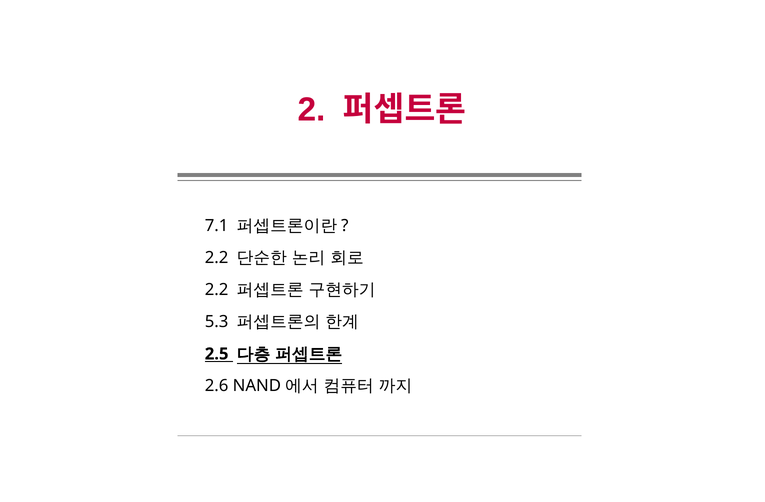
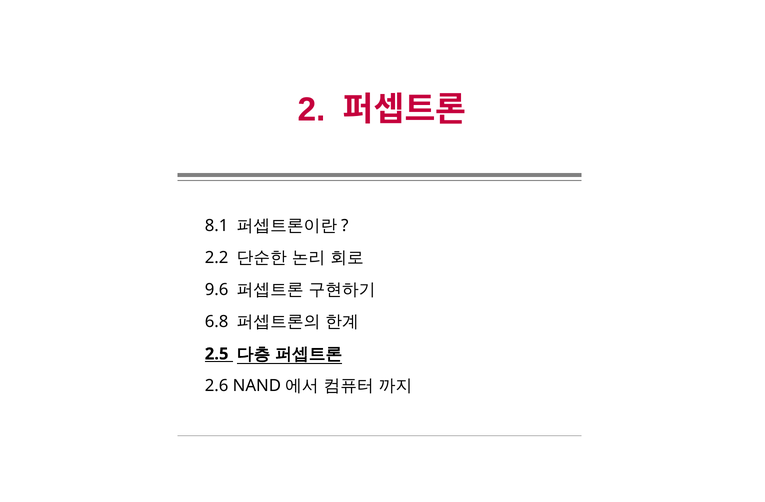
7.1: 7.1 -> 8.1
2.2 at (217, 290): 2.2 -> 9.6
5.3: 5.3 -> 6.8
